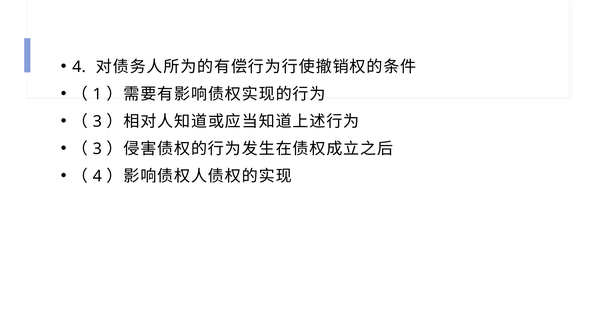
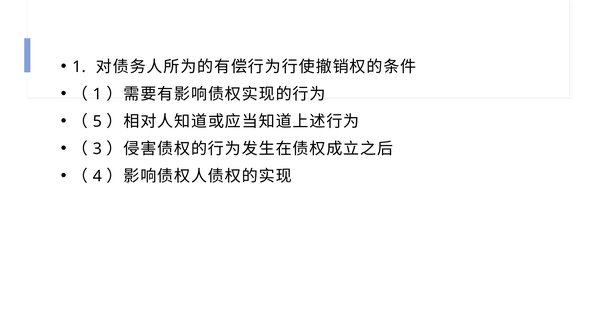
4 at (79, 67): 4 -> 1
3 at (97, 121): 3 -> 5
